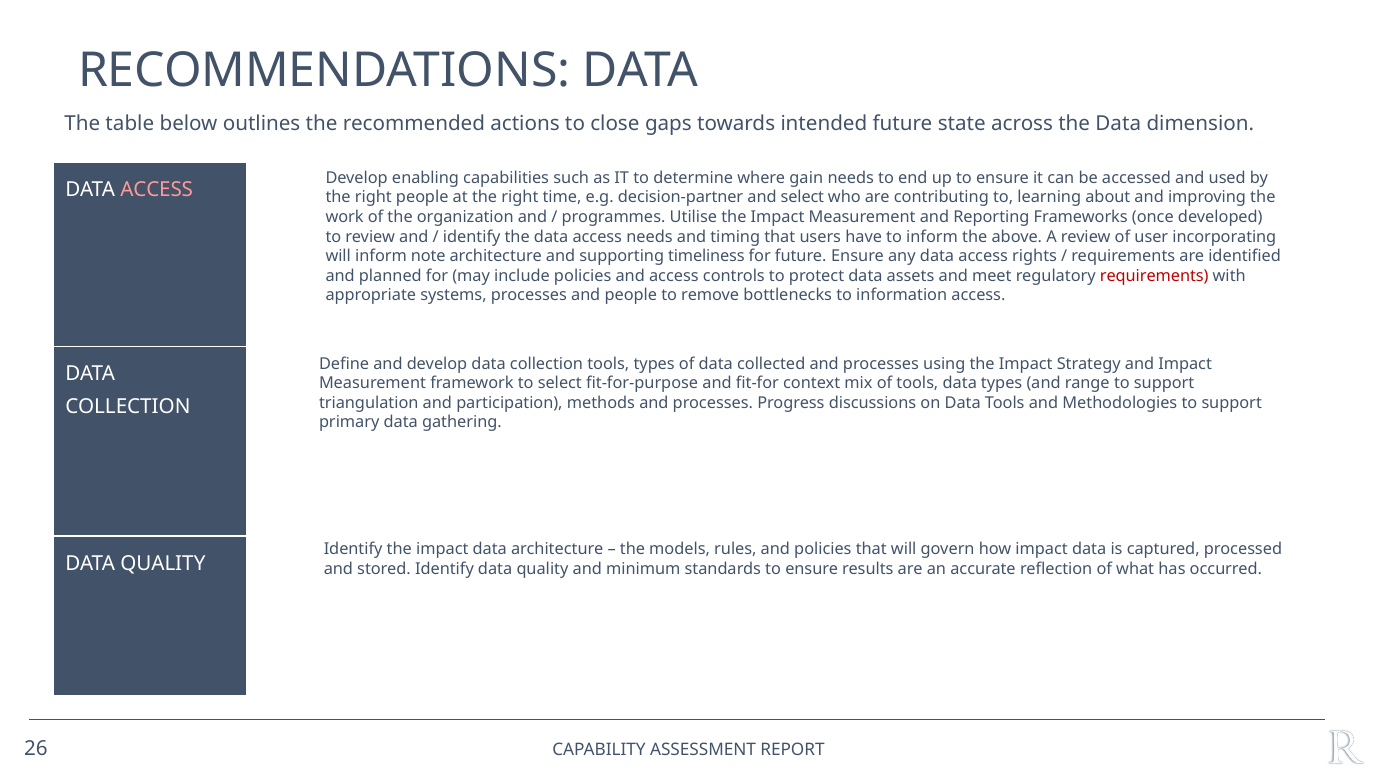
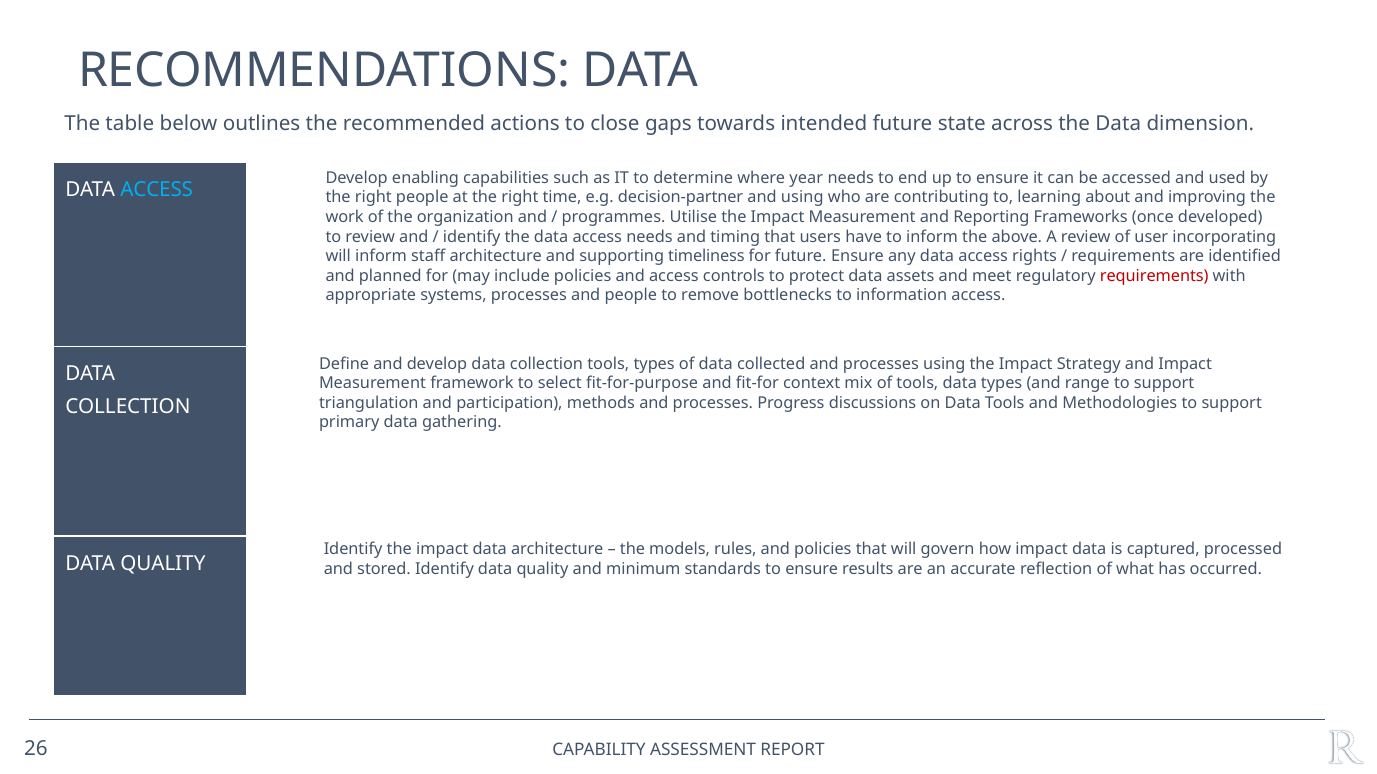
gain: gain -> year
ACCESS at (157, 190) colour: pink -> light blue
and select: select -> using
note: note -> staff
